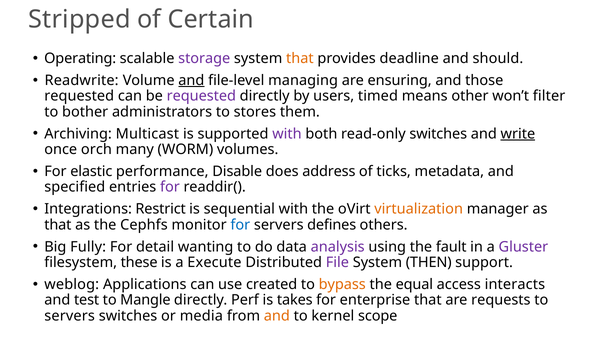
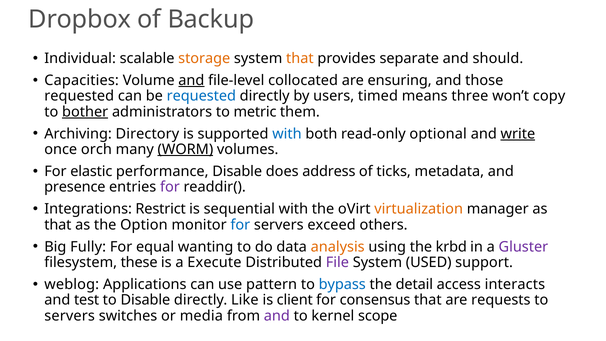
Stripped: Stripped -> Dropbox
Certain: Certain -> Backup
Operating: Operating -> Individual
storage colour: purple -> orange
deadline: deadline -> separate
Readwrite: Readwrite -> Capacities
managing: managing -> collocated
requested at (201, 96) colour: purple -> blue
other: other -> three
filter: filter -> copy
bother underline: none -> present
stores: stores -> metric
Multicast: Multicast -> Directory
with at (287, 134) colour: purple -> blue
read-only switches: switches -> optional
WORM underline: none -> present
specified: specified -> presence
Cephfs: Cephfs -> Option
defines: defines -> exceed
detail: detail -> equal
analysis colour: purple -> orange
fault: fault -> krbd
THEN: THEN -> USED
created: created -> pattern
bypass colour: orange -> blue
equal: equal -> detail
to Mangle: Mangle -> Disable
Perf: Perf -> Like
takes: takes -> client
enterprise: enterprise -> consensus
and at (277, 316) colour: orange -> purple
